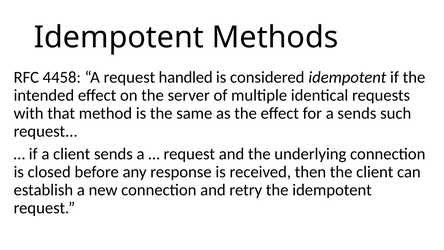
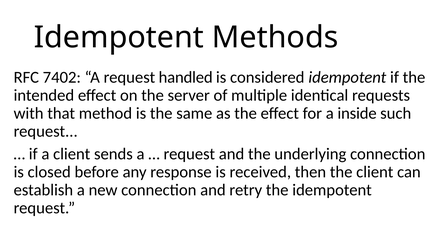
4458: 4458 -> 7402
a sends: sends -> inside
